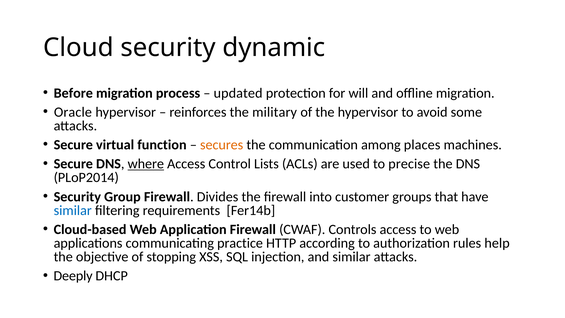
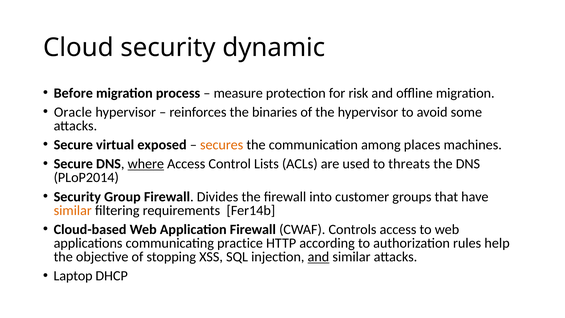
updated: updated -> measure
will: will -> risk
military: military -> binaries
function: function -> exposed
precise: precise -> threats
similar at (73, 210) colour: blue -> orange
and at (318, 257) underline: none -> present
Deeply: Deeply -> Laptop
